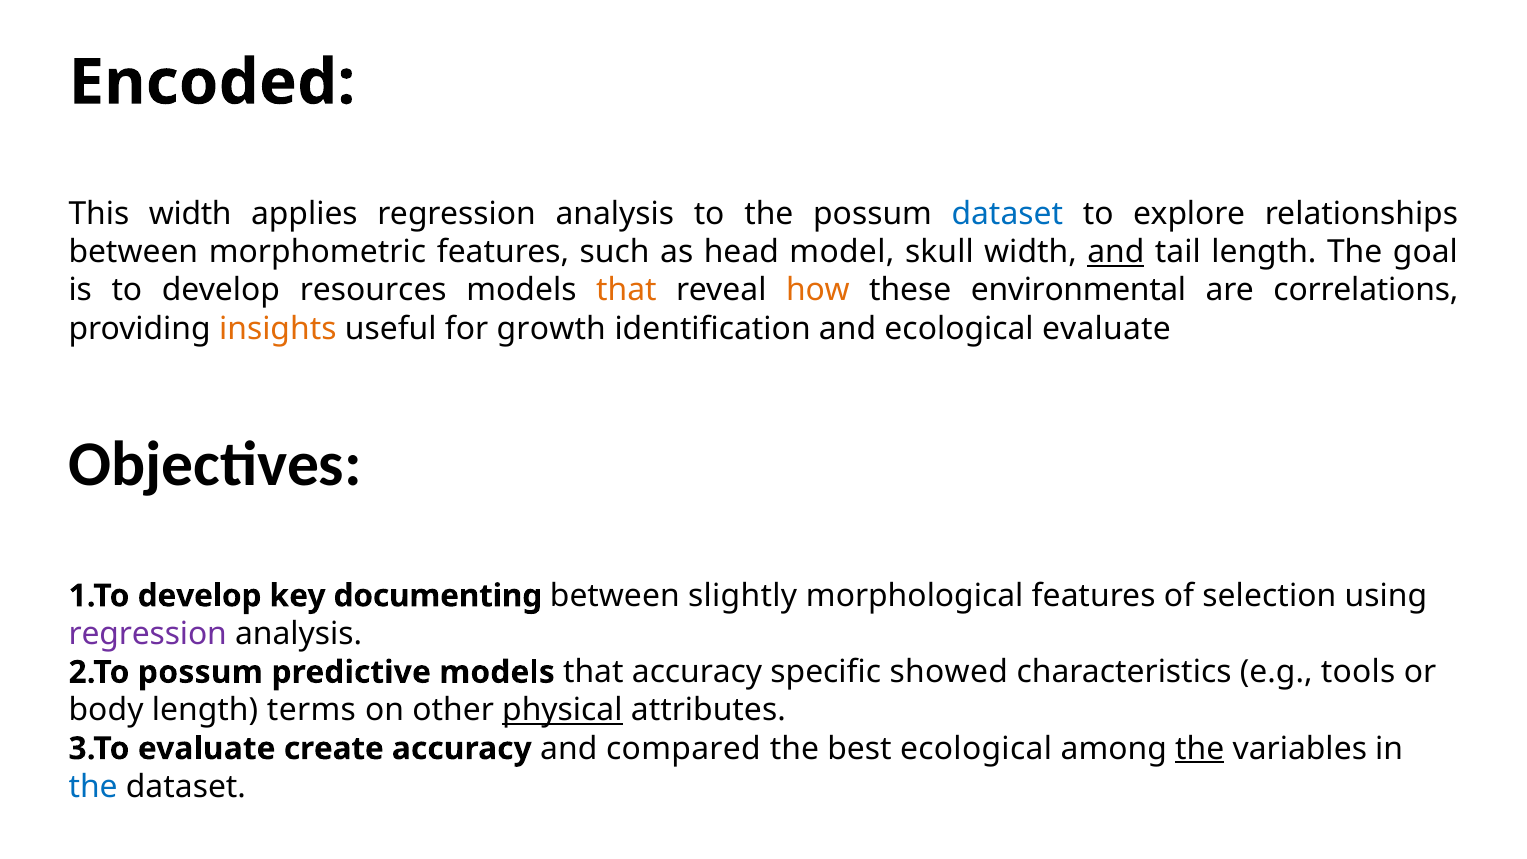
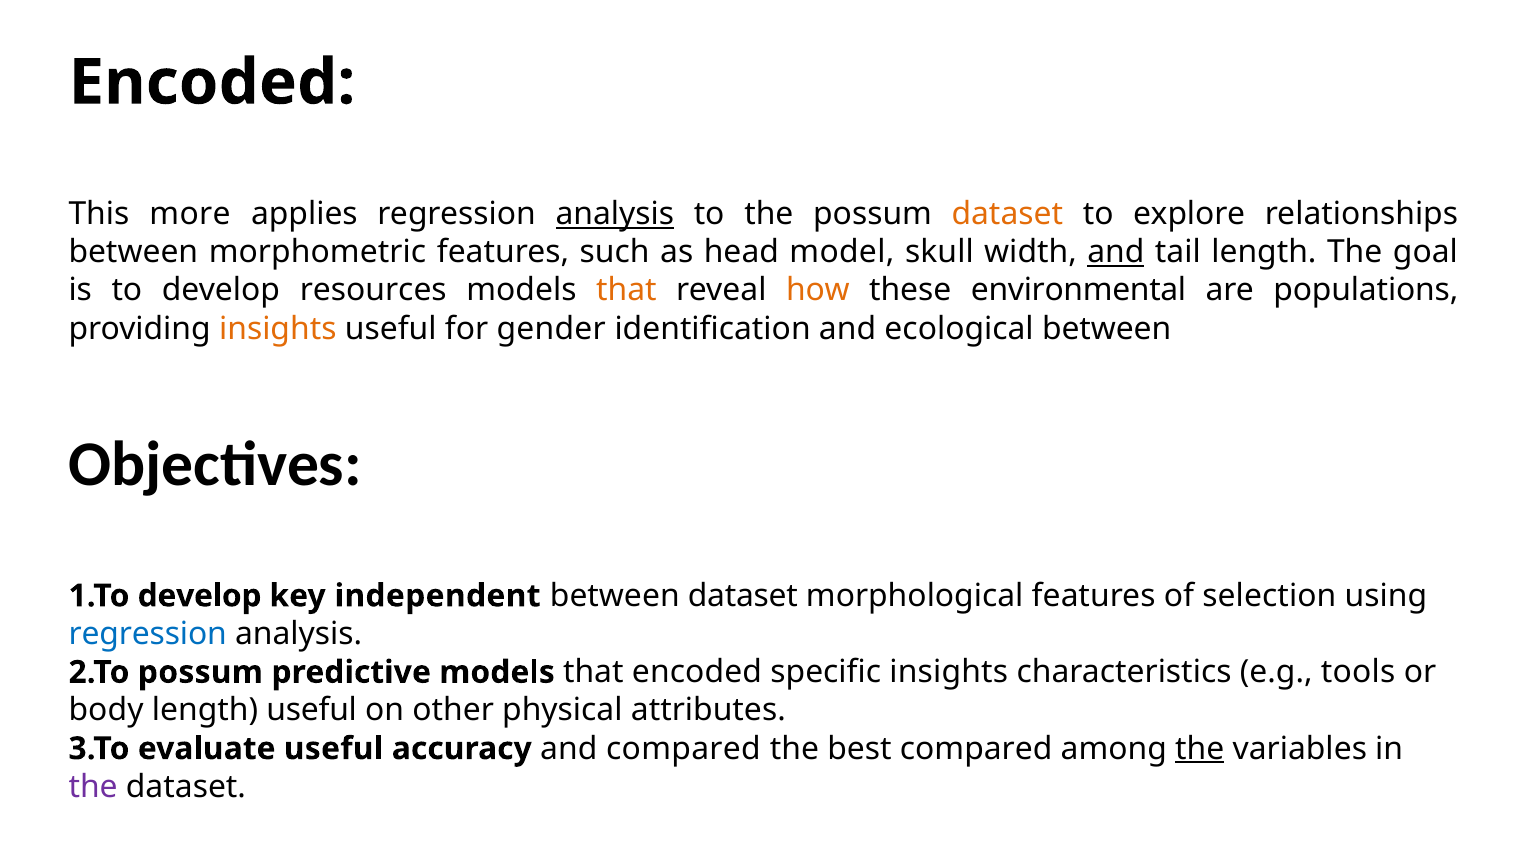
This width: width -> more
analysis at (615, 214) underline: none -> present
dataset at (1007, 214) colour: blue -> orange
correlations: correlations -> populations
growth: growth -> gender
ecological evaluate: evaluate -> between
documenting: documenting -> independent
between slightly: slightly -> dataset
regression at (148, 634) colour: purple -> blue
that accuracy: accuracy -> encoded
specific showed: showed -> insights
length terms: terms -> useful
physical underline: present -> none
evaluate create: create -> useful
best ecological: ecological -> compared
the at (93, 787) colour: blue -> purple
